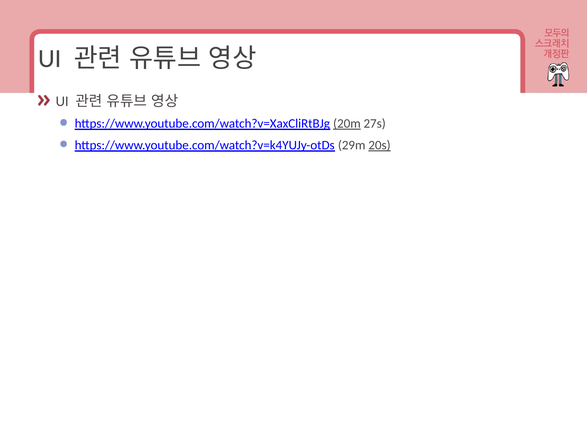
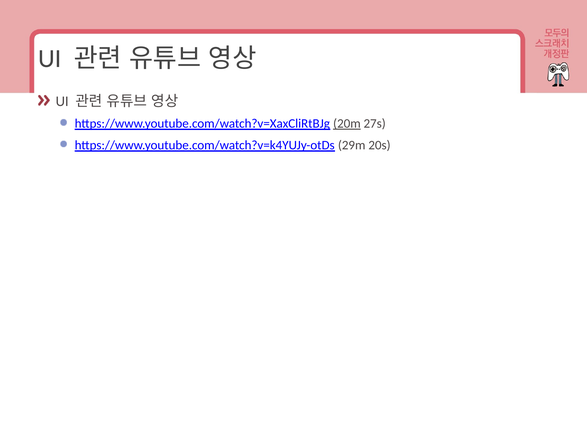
20s underline: present -> none
